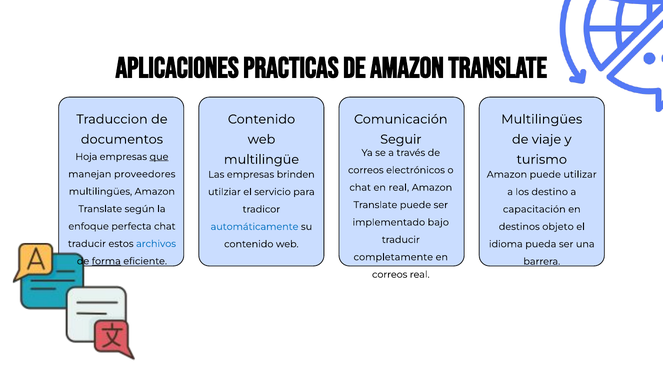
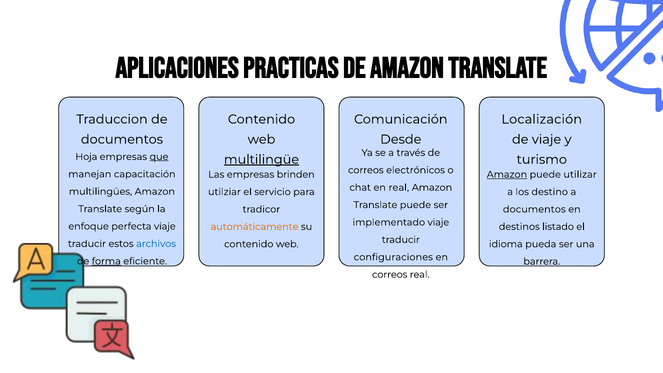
Multilingües at (542, 119): Multilingües -> Localización
Seguir: Seguir -> Desde
multilingüe underline: none -> present
proveedores: proveedores -> capacitación
Amazon at (507, 174) underline: none -> present
capacitación at (534, 209): capacitación -> documentos
implementado bajo: bajo -> viaje
perfecta chat: chat -> viaje
automáticamente colour: blue -> orange
objeto: objeto -> listado
completamente: completamente -> configuraciones
